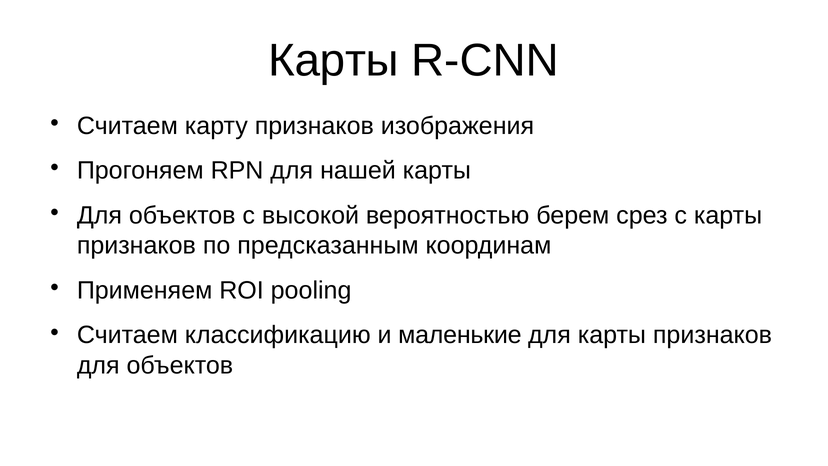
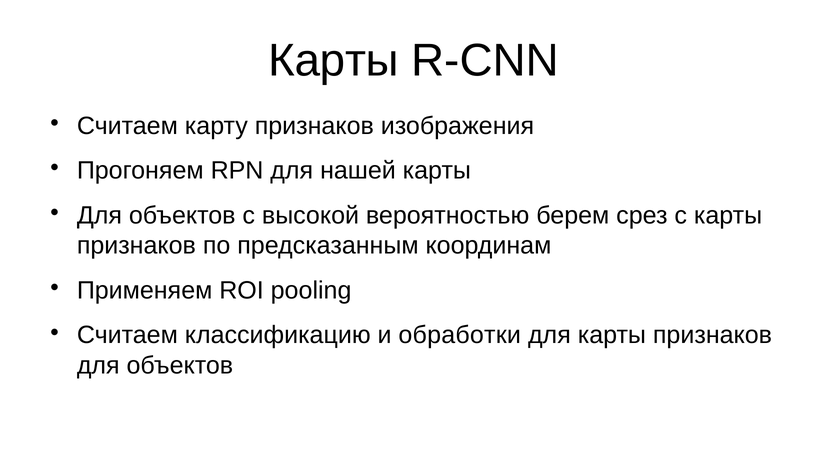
маленькие: маленькие -> обработки
